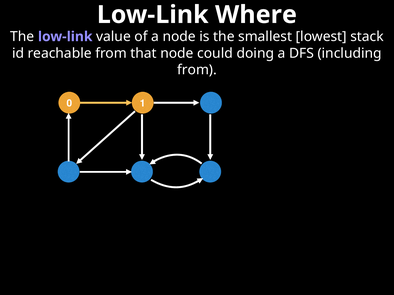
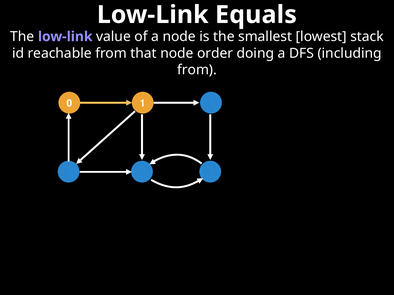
Where: Where -> Equals
could: could -> order
